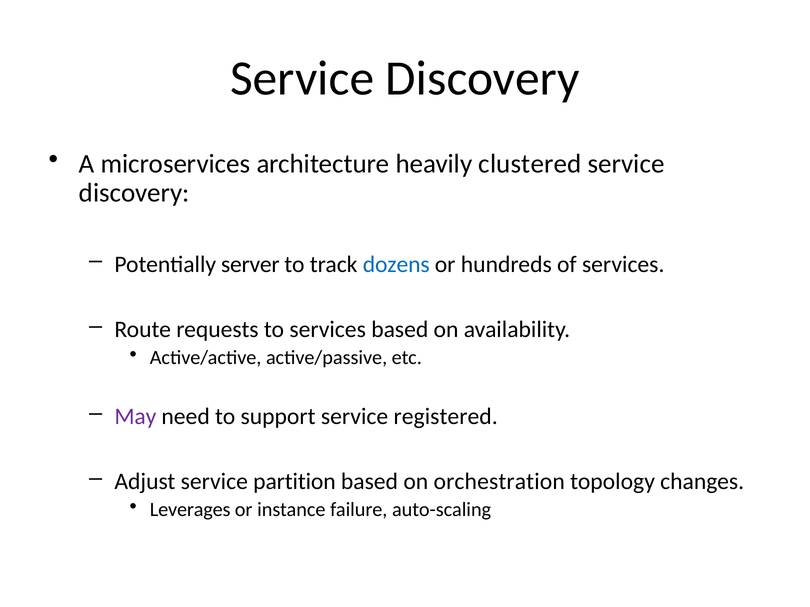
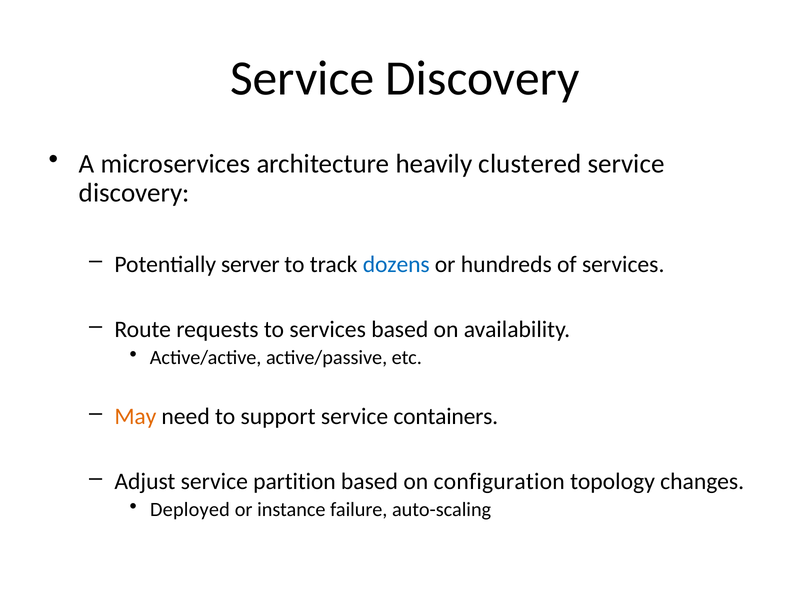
May colour: purple -> orange
registered: registered -> containers
orchestration: orchestration -> configuration
Leverages: Leverages -> Deployed
